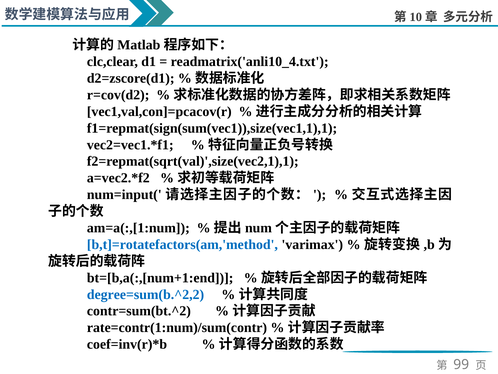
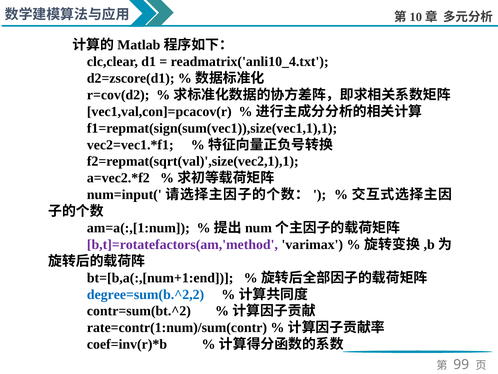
b,t]=rotatefactors(am,'method colour: blue -> purple
